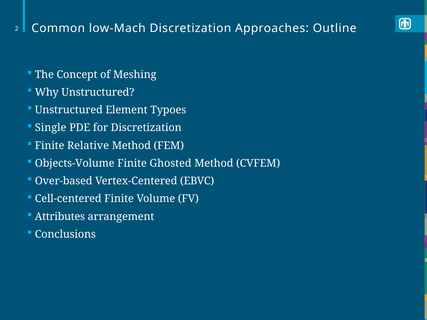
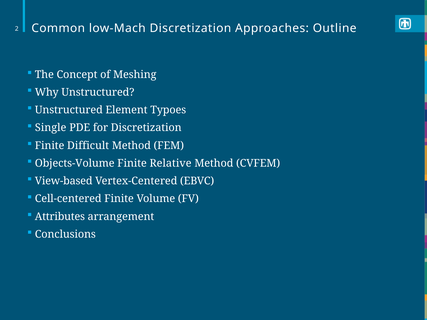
Relative: Relative -> Difficult
Ghosted: Ghosted -> Relative
Over-based: Over-based -> View-based
